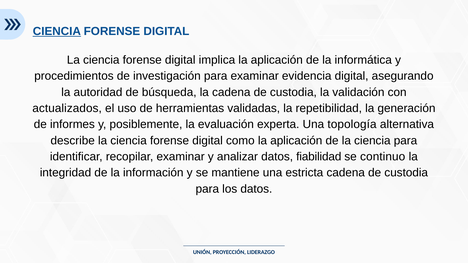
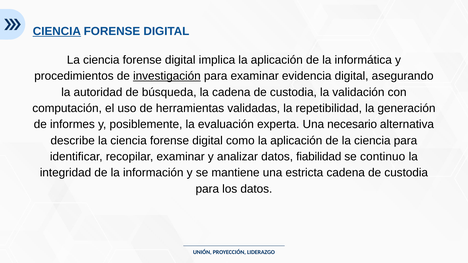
investigación underline: none -> present
actualizados: actualizados -> computación
topología: topología -> necesario
